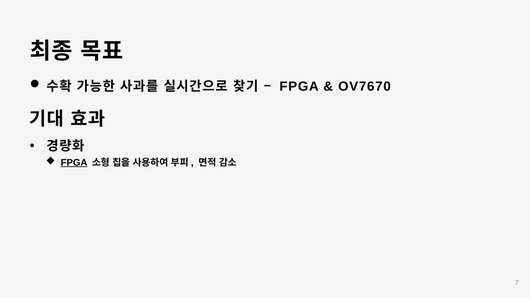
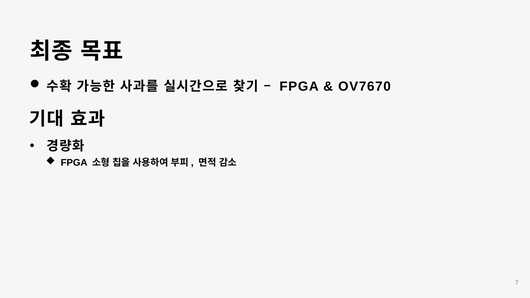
FPGA at (74, 163) underline: present -> none
